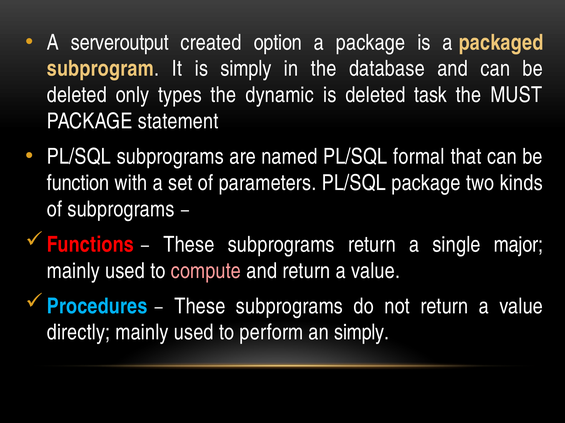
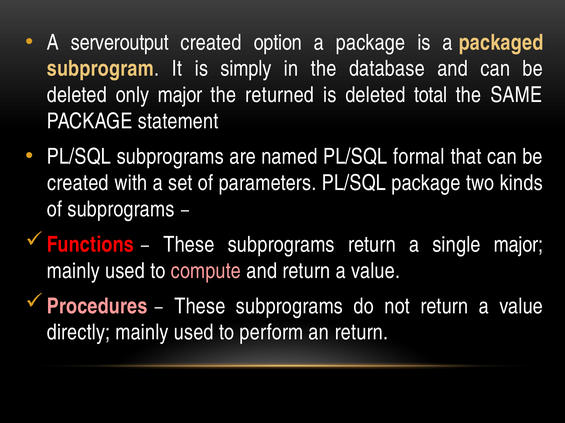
only types: types -> major
dynamic: dynamic -> returned
task: task -> total
MUST: MUST -> SAME
function at (78, 183): function -> created
Procedures colour: light blue -> pink
an simply: simply -> return
